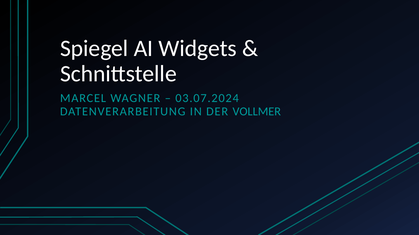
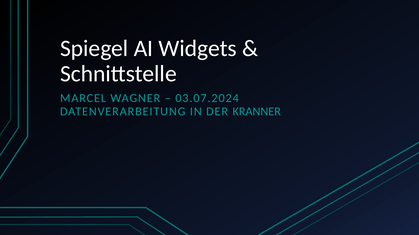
VOLLMER: VOLLMER -> KRANNER
